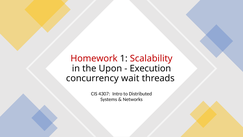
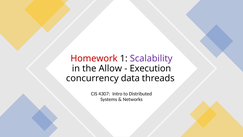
Scalability colour: red -> purple
Upon: Upon -> Allow
wait: wait -> data
